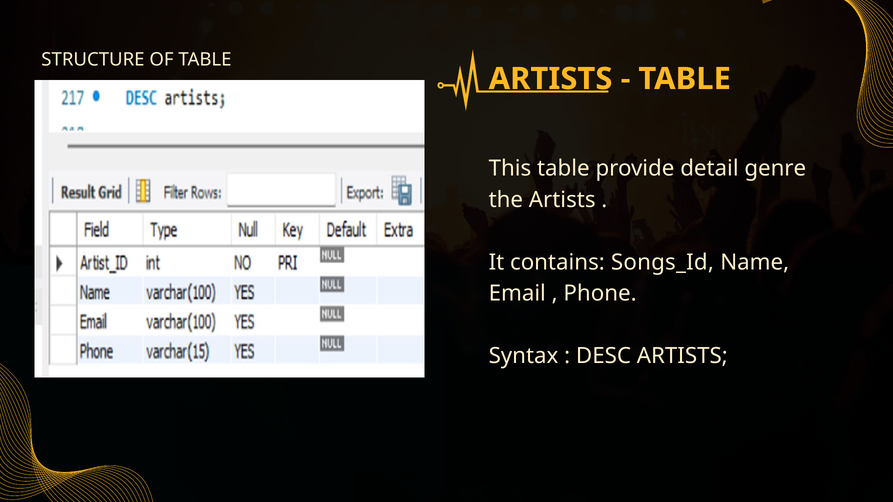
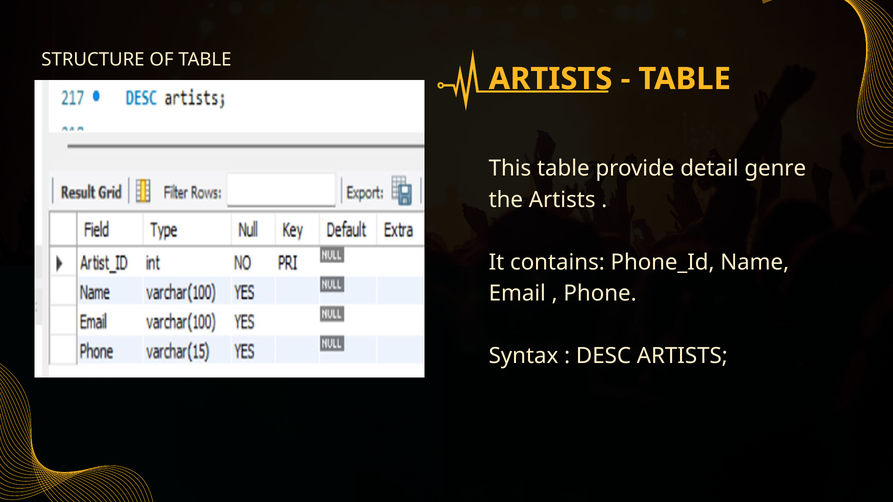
Songs_Id: Songs_Id -> Phone_Id
